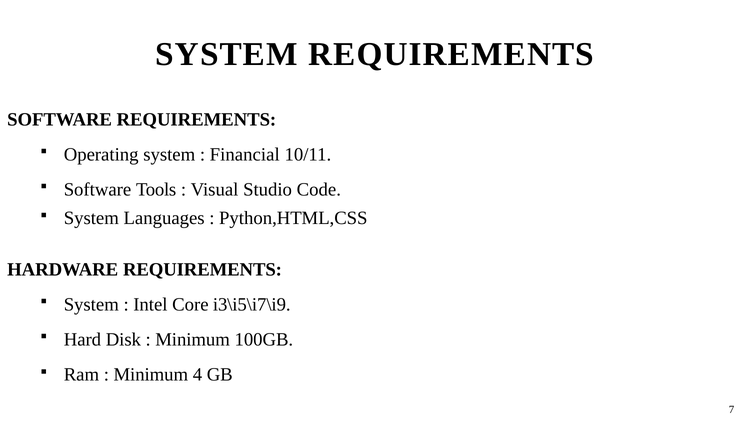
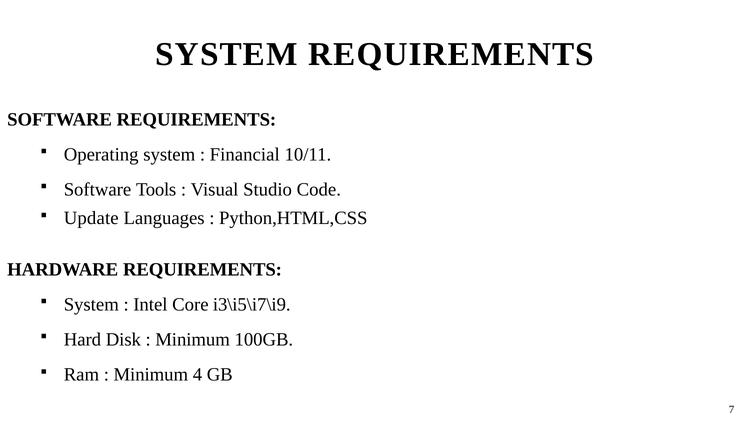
System at (91, 218): System -> Update
